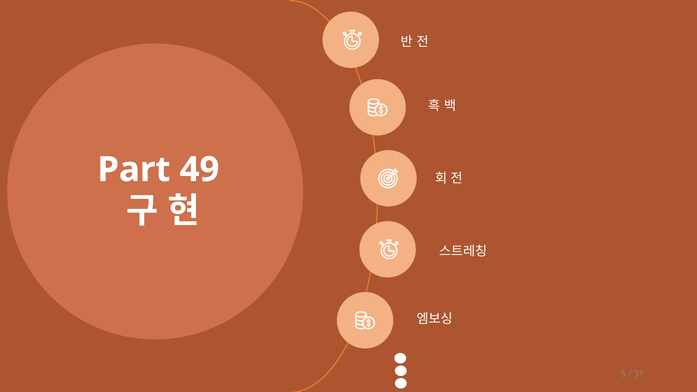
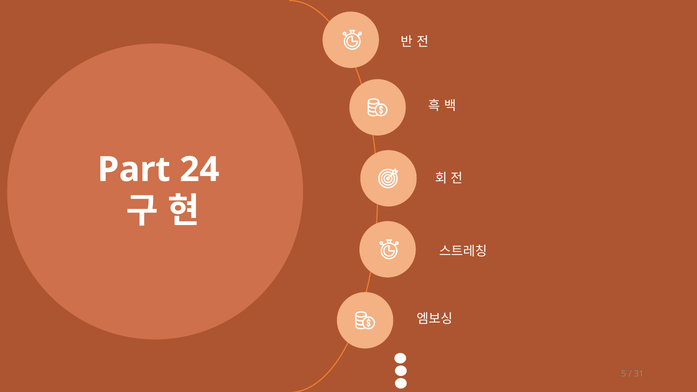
49: 49 -> 24
